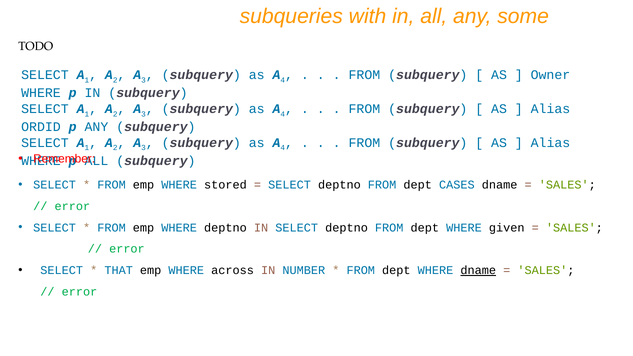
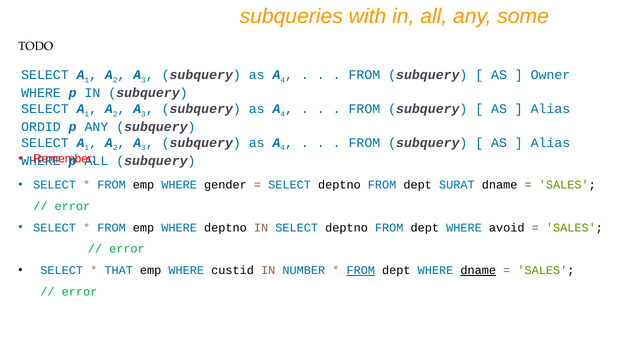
stored: stored -> gender
CASES: CASES -> SURAT
given: given -> avoid
across: across -> custid
FROM at (361, 270) underline: none -> present
